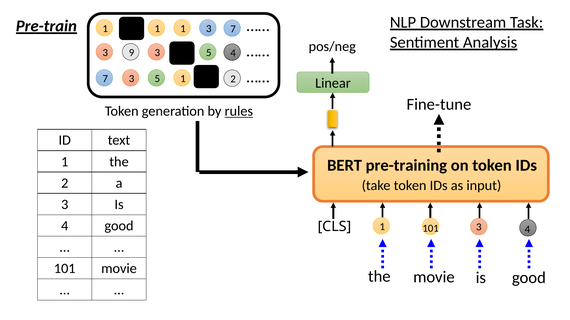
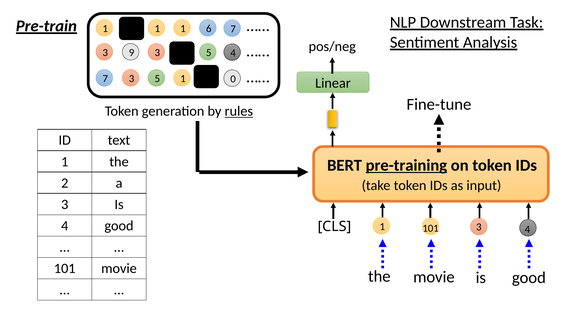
1 3: 3 -> 6
2 at (233, 79): 2 -> 0
pre-training underline: none -> present
